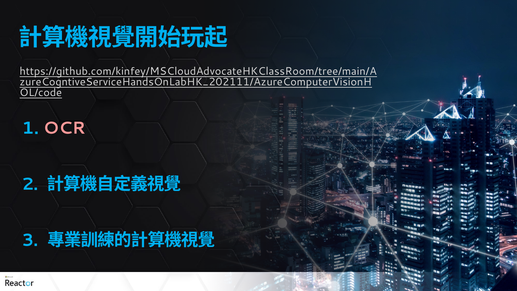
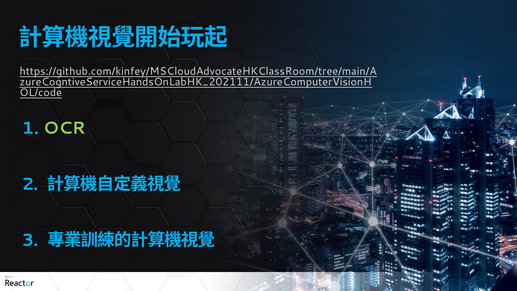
OCR colour: pink -> light green
